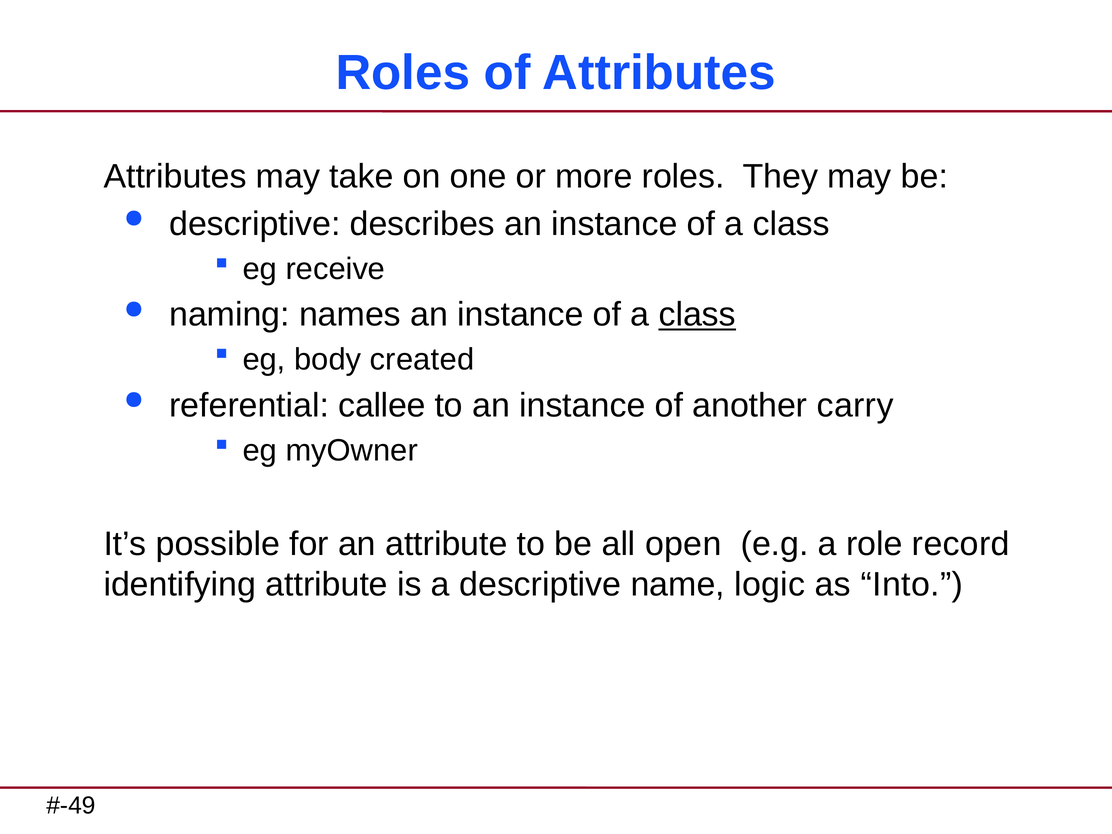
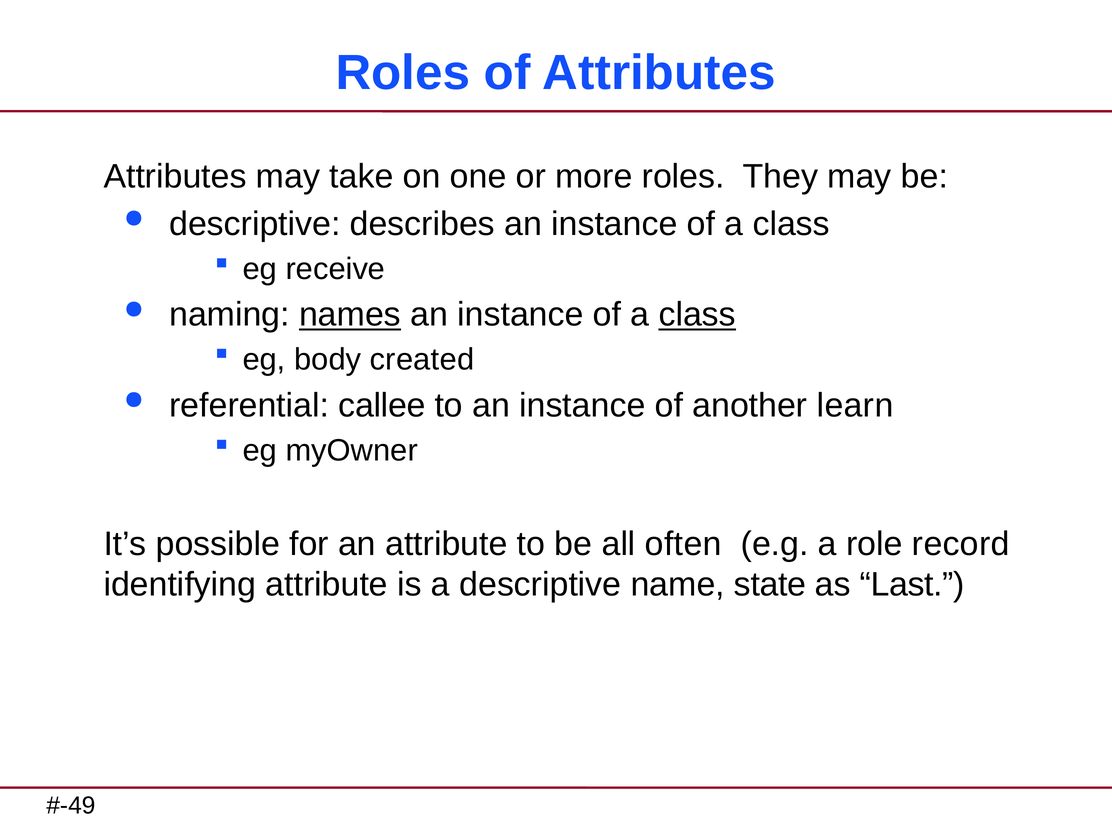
names underline: none -> present
carry: carry -> learn
open: open -> often
logic: logic -> state
Into: Into -> Last
